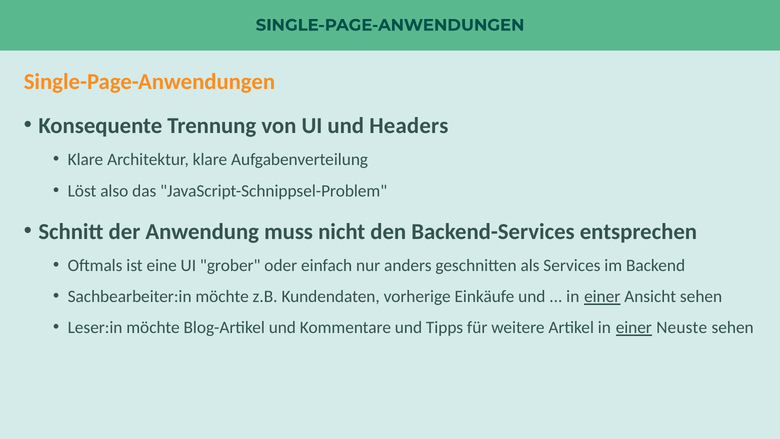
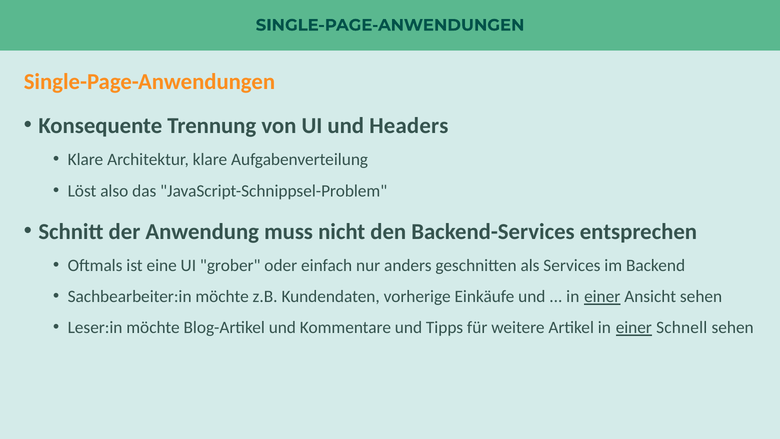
Neuste: Neuste -> Schnell
